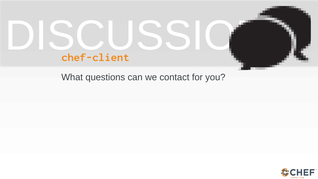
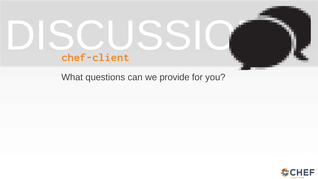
contact: contact -> provide
